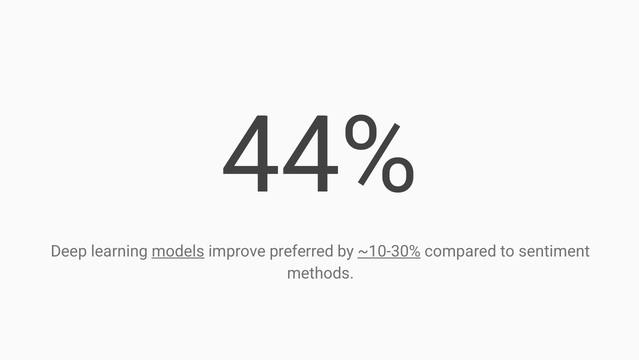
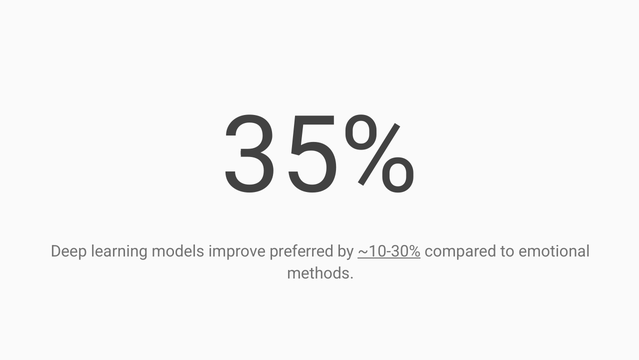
44%: 44% -> 35%
models underline: present -> none
sentiment: sentiment -> emotional
